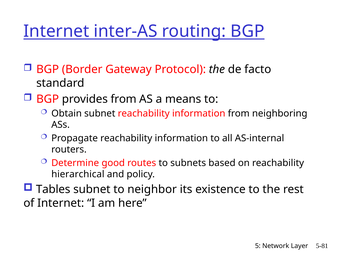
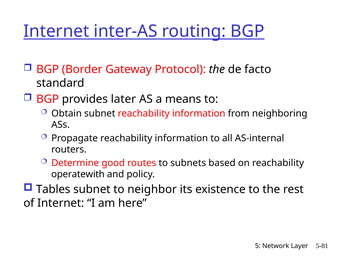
provides from: from -> later
hierarchical: hierarchical -> operatewith
